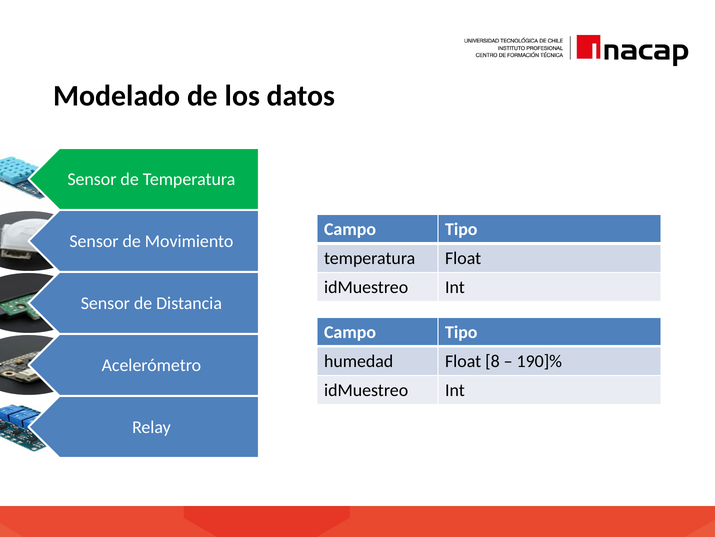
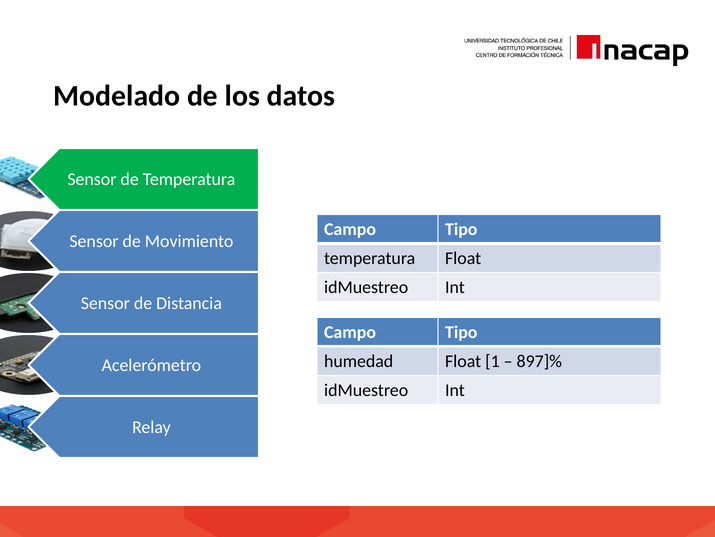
8: 8 -> 1
190]%: 190]% -> 897]%
